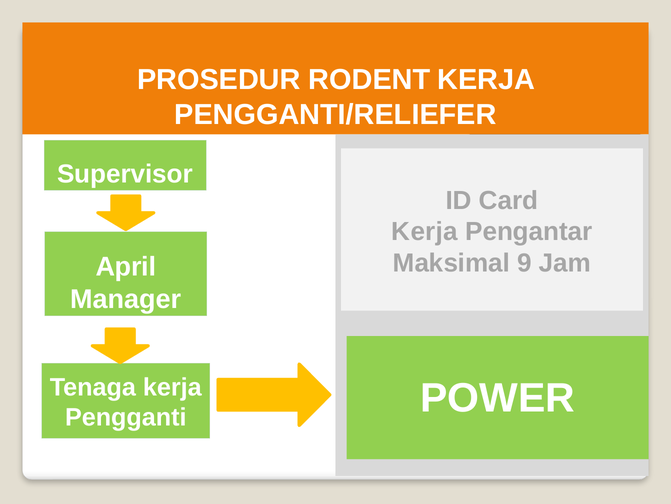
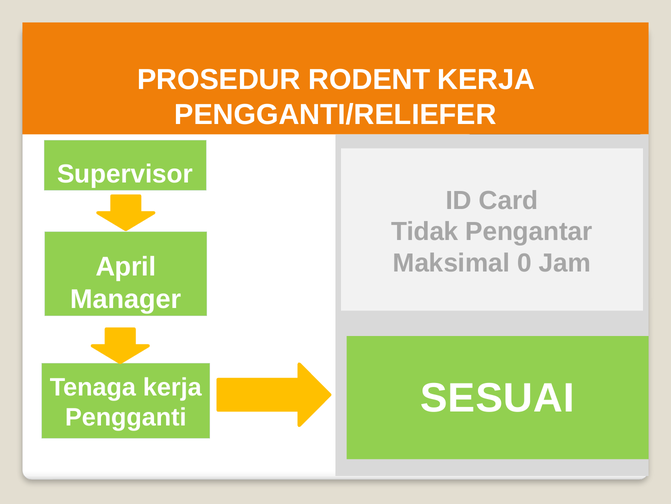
Kerja at (425, 231): Kerja -> Tidak
9: 9 -> 0
POWER: POWER -> SESUAI
